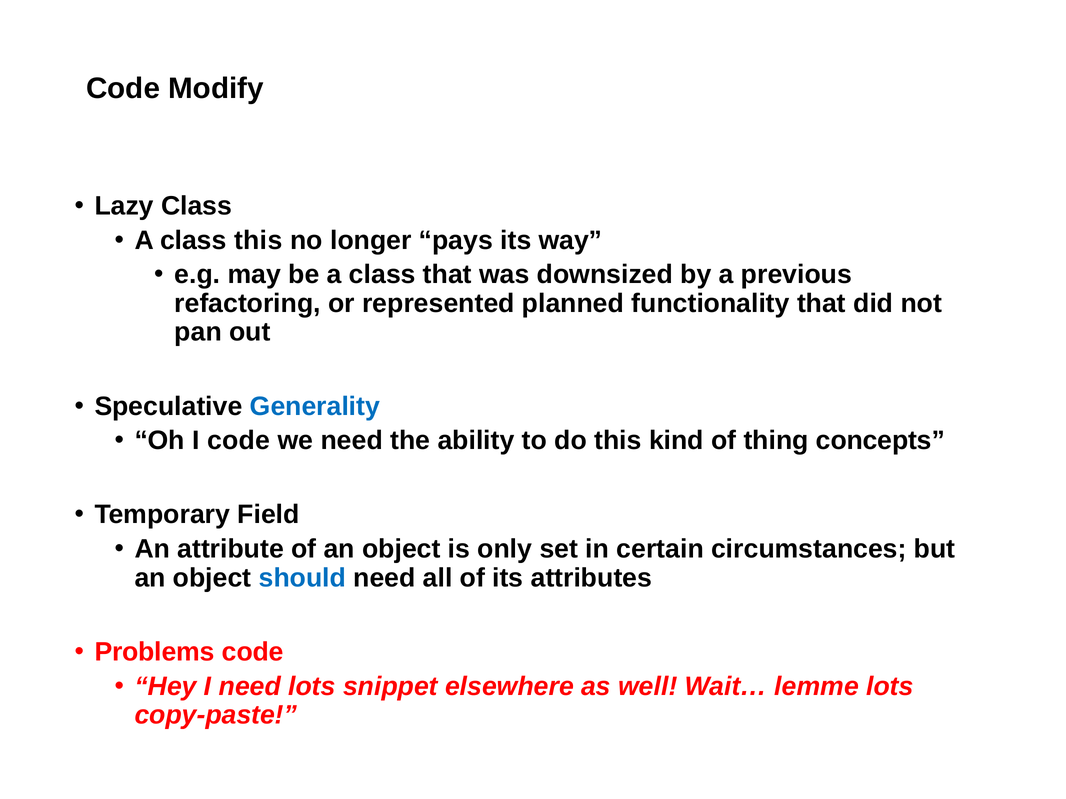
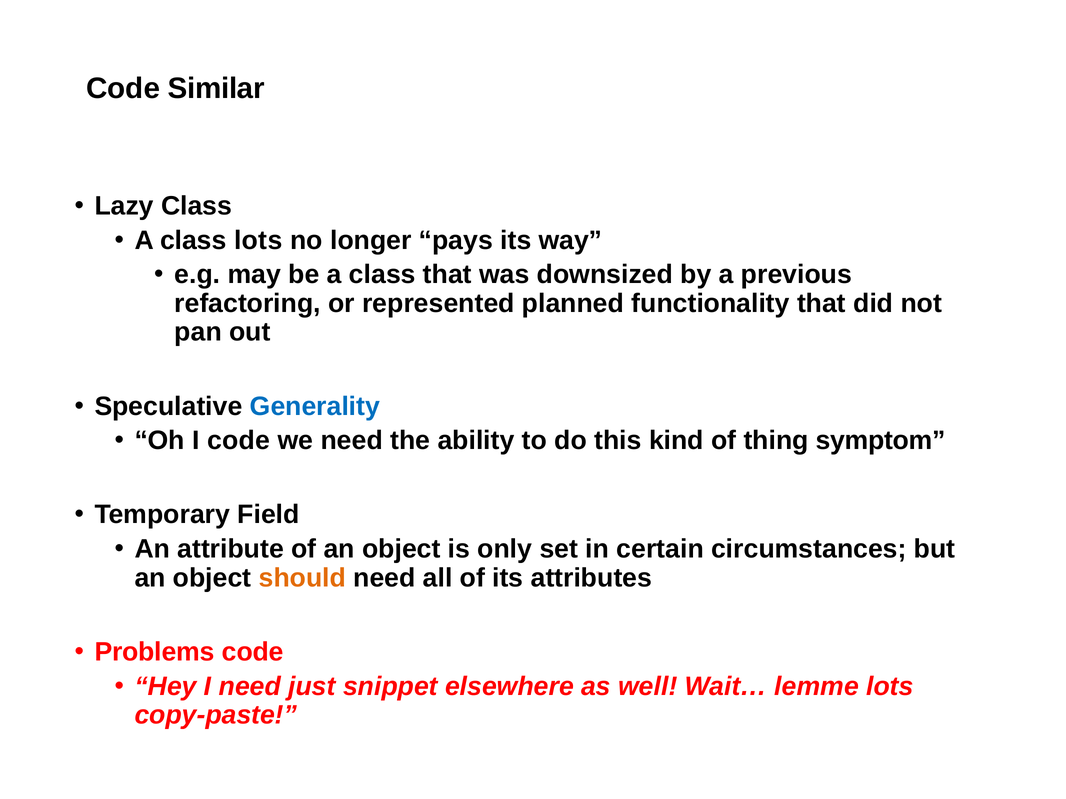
Modify: Modify -> Similar
class this: this -> lots
concepts: concepts -> symptom
should colour: blue -> orange
need lots: lots -> just
